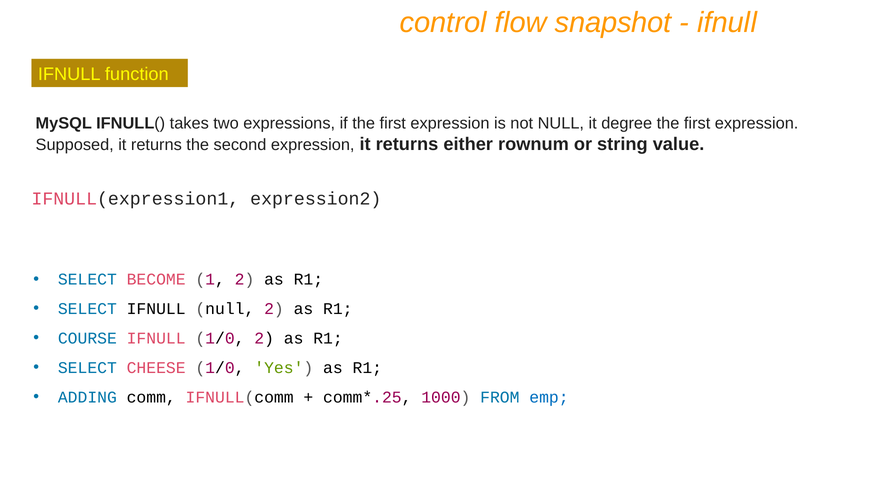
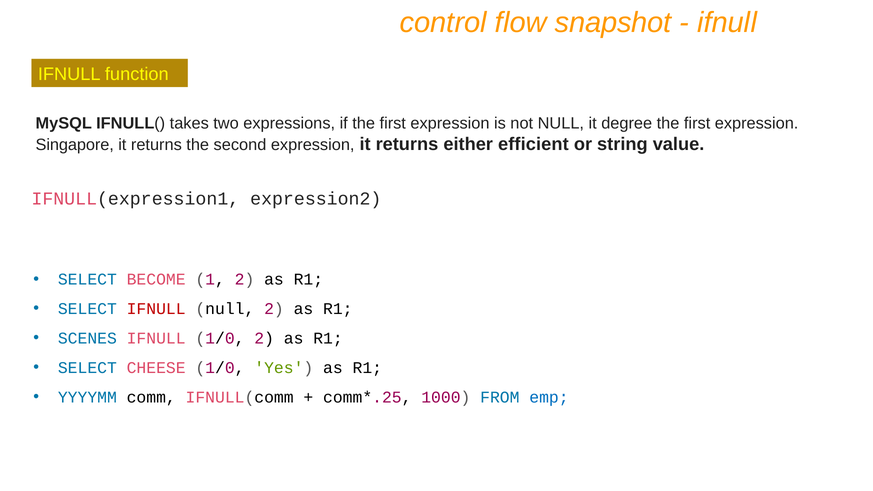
Supposed: Supposed -> Singapore
rownum: rownum -> efficient
IFNULL at (156, 309) colour: black -> red
COURSE: COURSE -> SCENES
ADDING: ADDING -> YYYYMM
